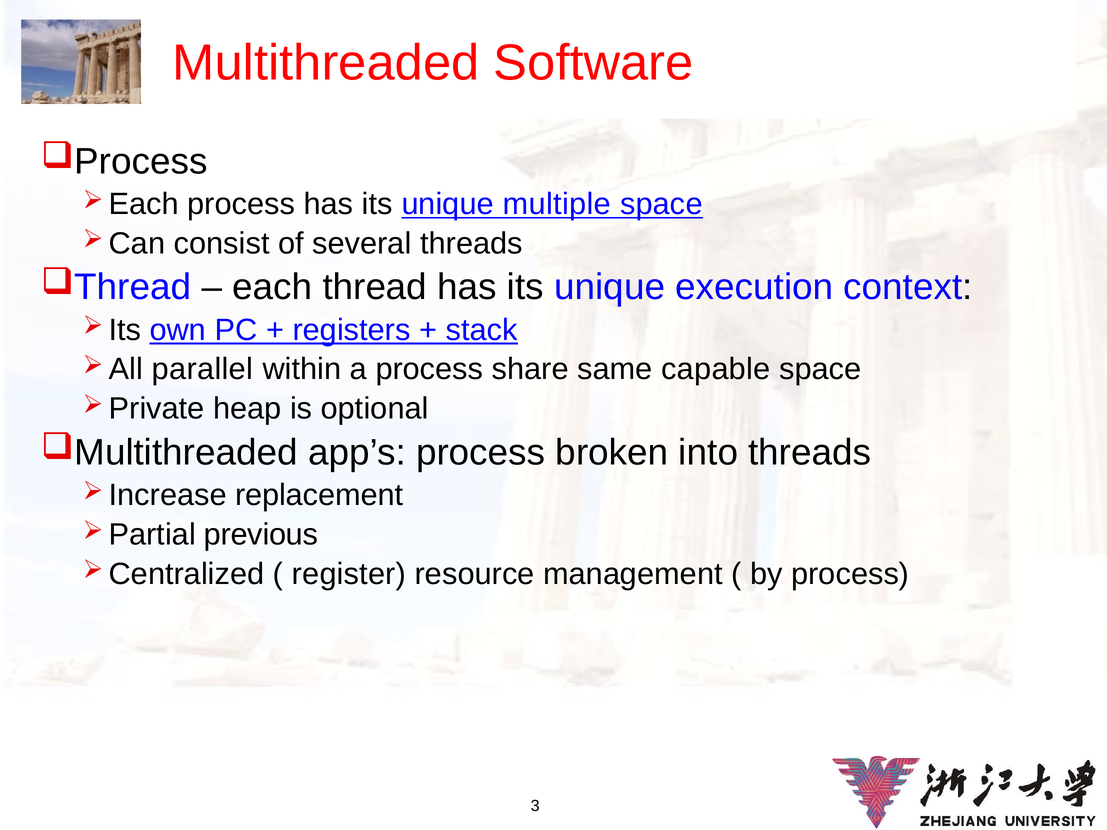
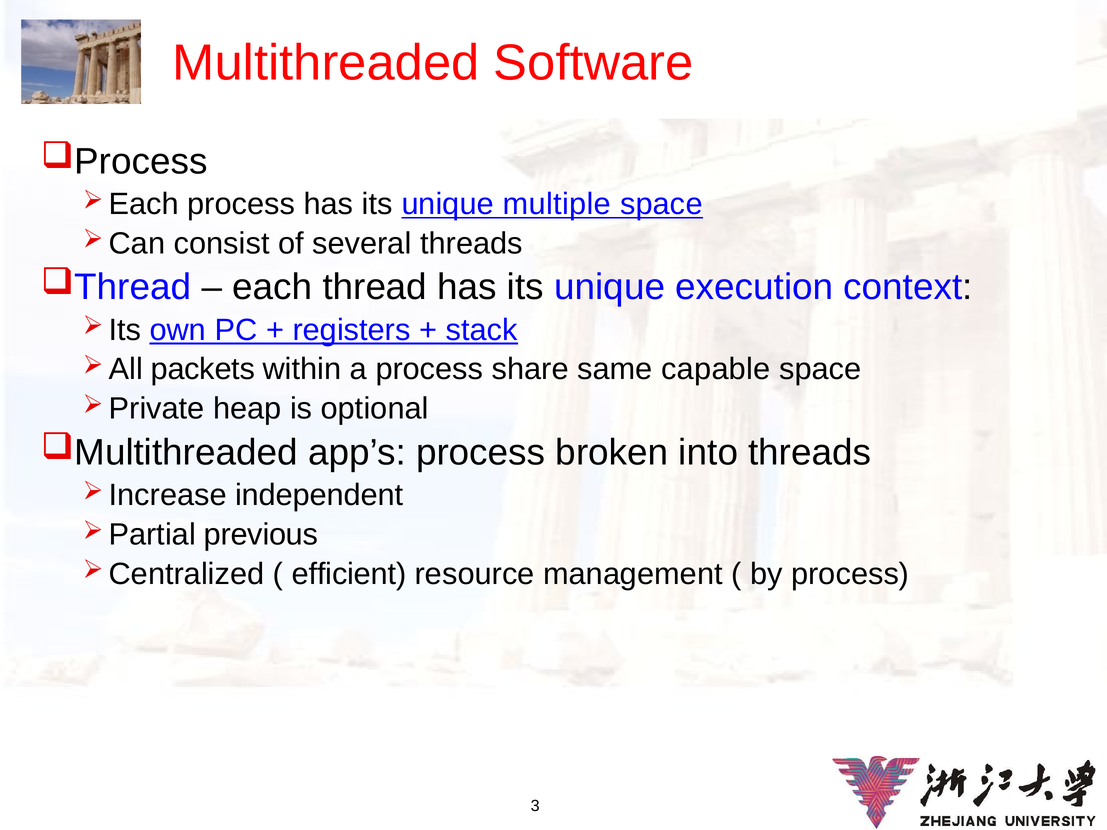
parallel: parallel -> packets
replacement: replacement -> independent
register: register -> efficient
